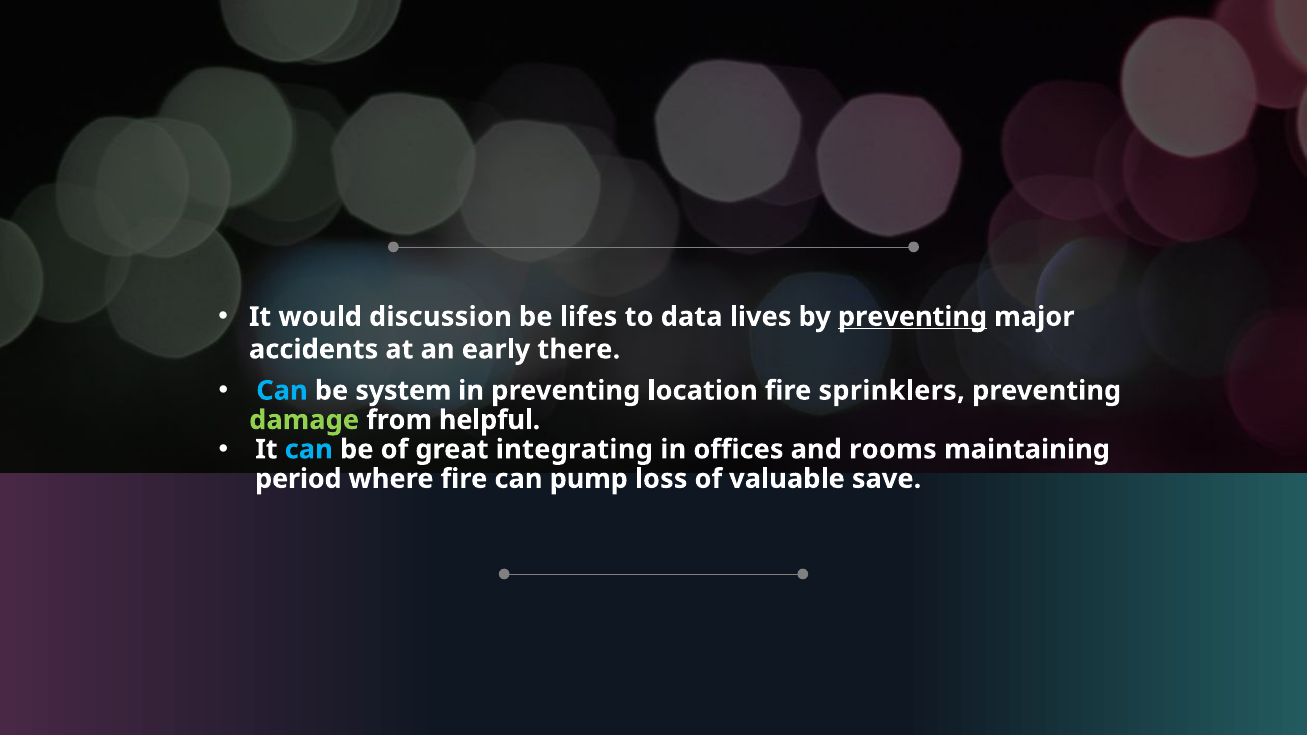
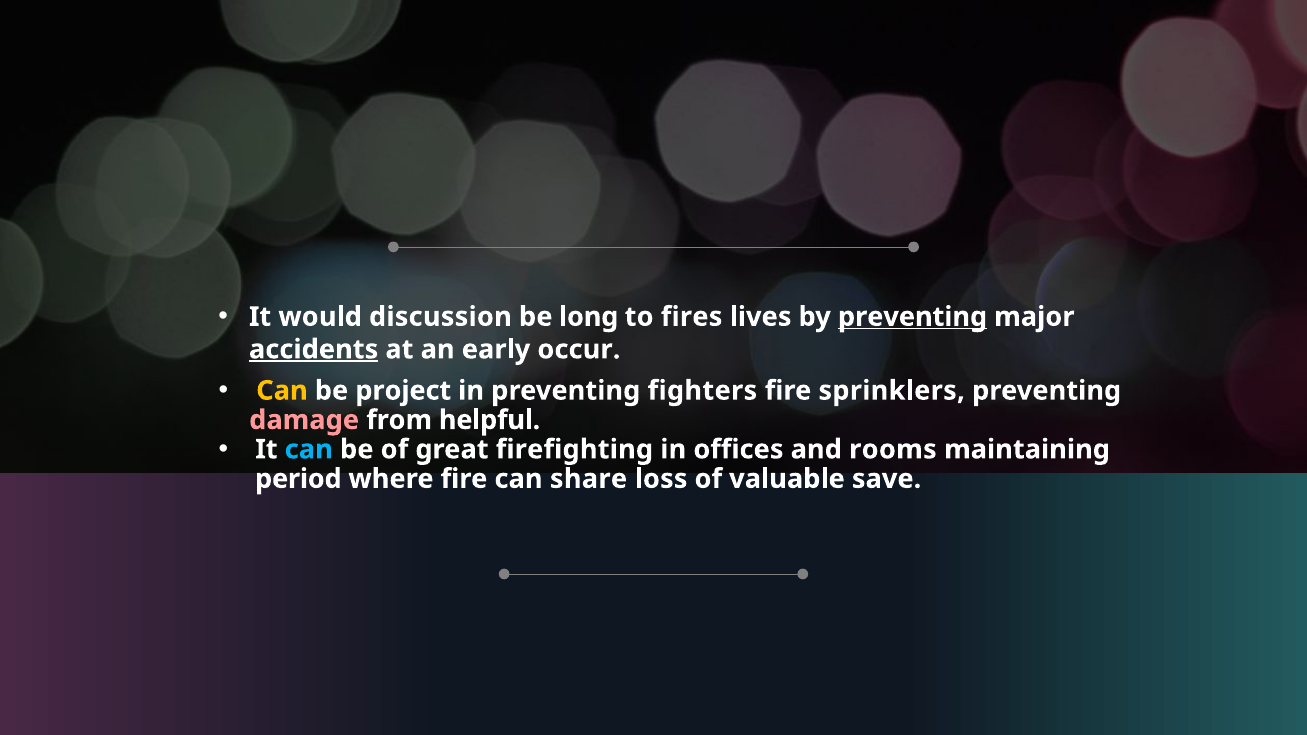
lifes: lifes -> long
data: data -> fires
accidents underline: none -> present
there: there -> occur
Can at (282, 391) colour: light blue -> yellow
system: system -> project
location: location -> fighters
damage colour: light green -> pink
integrating: integrating -> firefighting
pump: pump -> share
